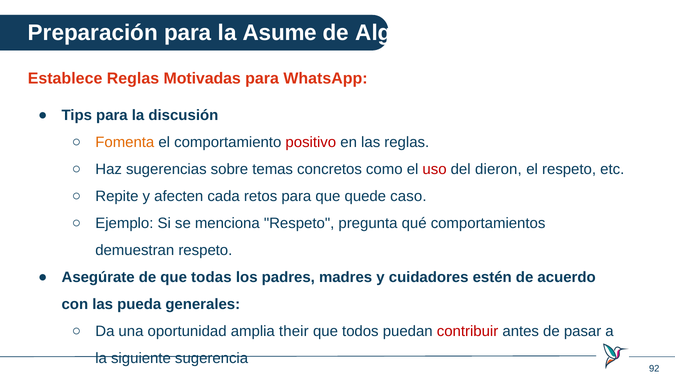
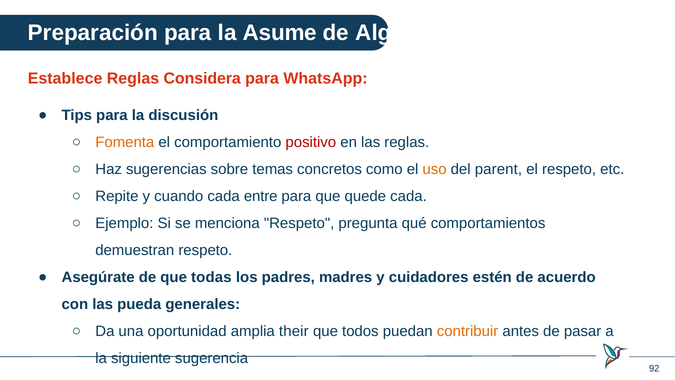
Motivadas: Motivadas -> Considera
uso colour: red -> orange
dieron: dieron -> parent
afecten: afecten -> cuando
retos: retos -> entre
quede caso: caso -> cada
contribuir colour: red -> orange
